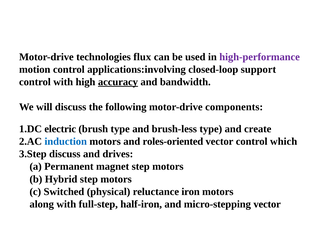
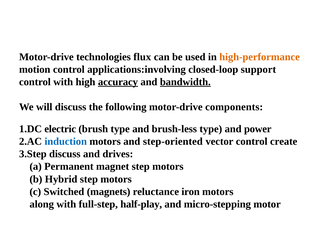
high-performance colour: purple -> orange
bandwidth underline: none -> present
create: create -> power
roles-oriented: roles-oriented -> step-oriented
which: which -> create
physical: physical -> magnets
half-iron: half-iron -> half-play
micro-stepping vector: vector -> motor
